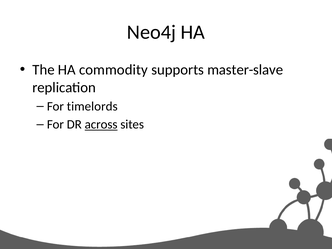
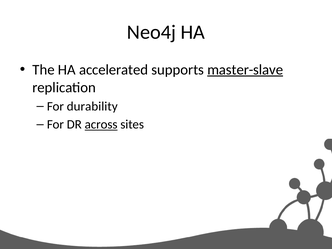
commodity: commodity -> accelerated
master-slave underline: none -> present
timelords: timelords -> durability
